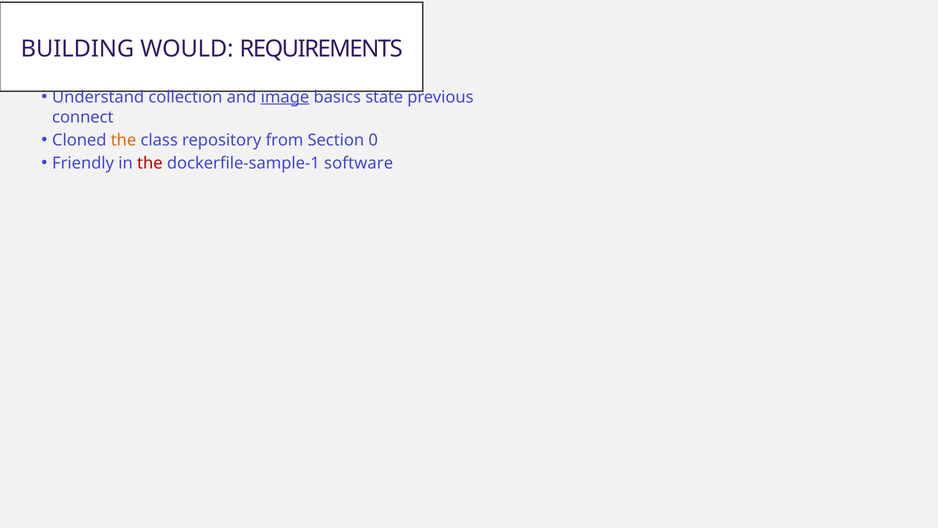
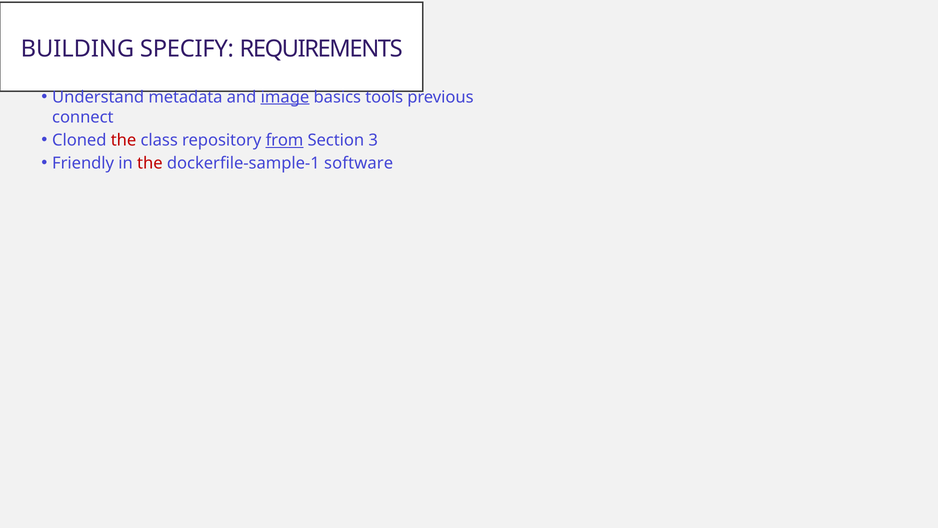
WOULD: WOULD -> SPECIFY
collection: collection -> metadata
state: state -> tools
the at (124, 140) colour: orange -> red
from underline: none -> present
0: 0 -> 3
